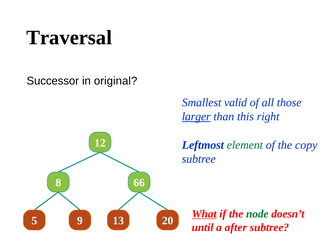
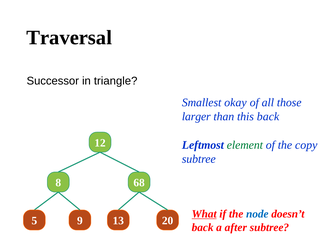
original: original -> triangle
valid: valid -> okay
larger underline: present -> none
this right: right -> back
66: 66 -> 68
node colour: green -> blue
until at (203, 227): until -> back
